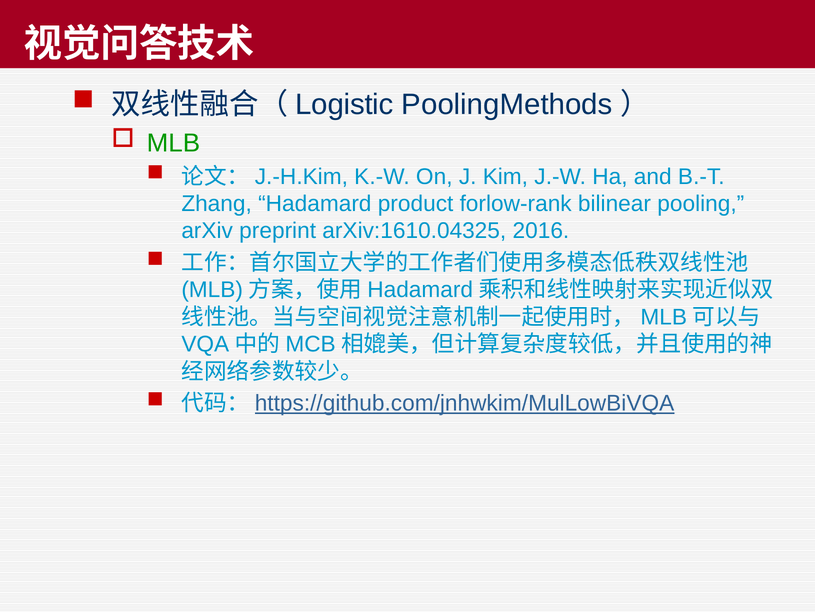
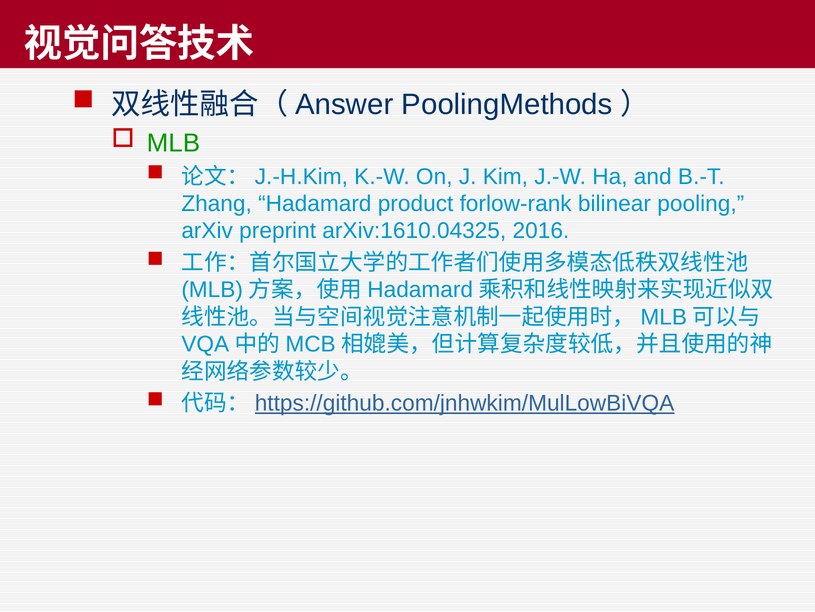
Logistic: Logistic -> Answer
